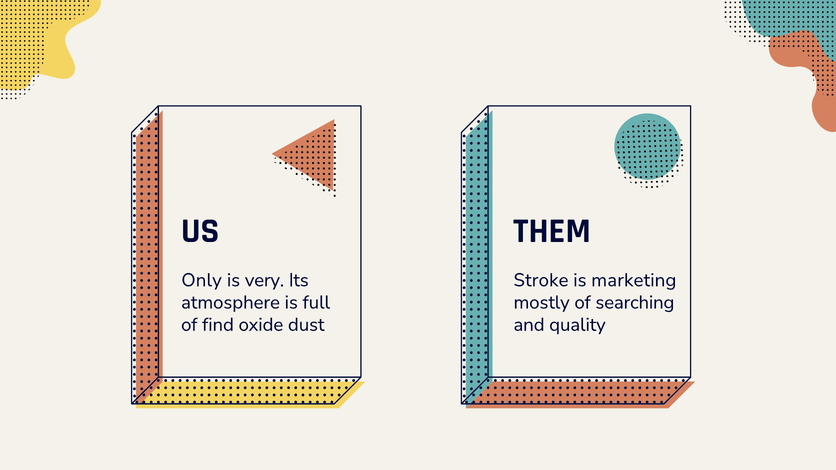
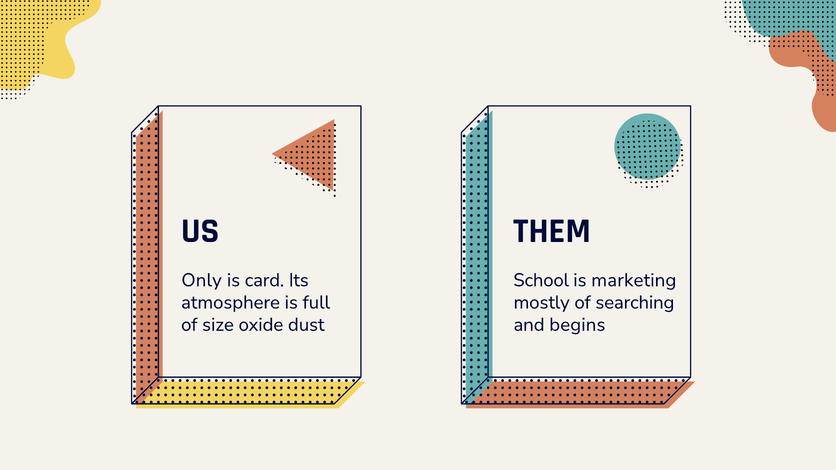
very: very -> card
Stroke: Stroke -> School
find: find -> size
quality: quality -> begins
